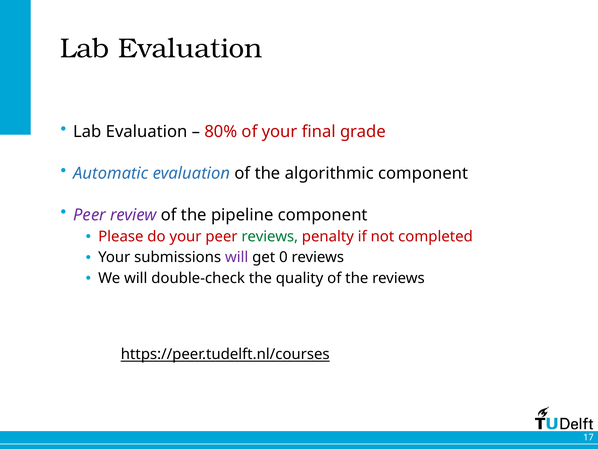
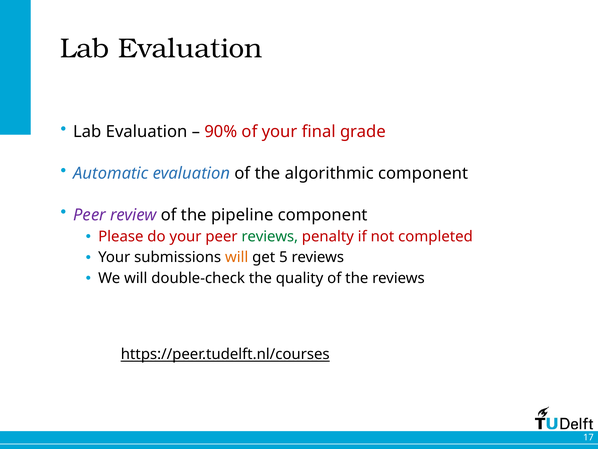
80%: 80% -> 90%
will at (237, 257) colour: purple -> orange
0: 0 -> 5
